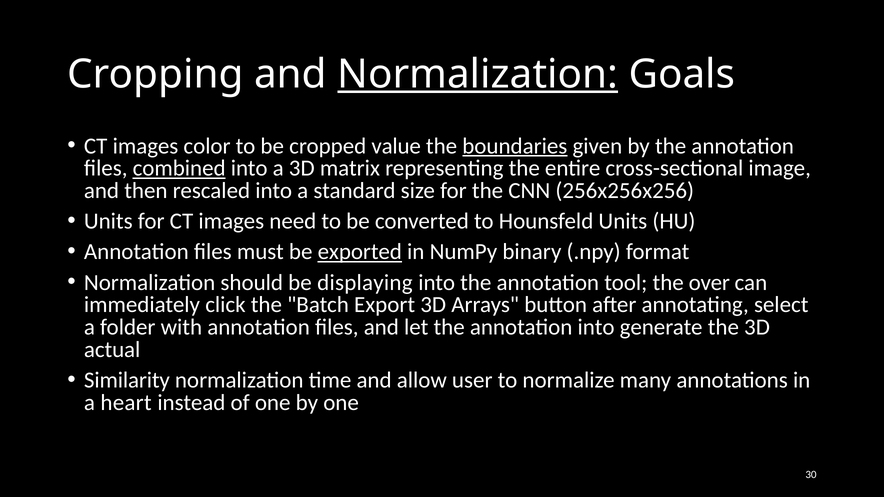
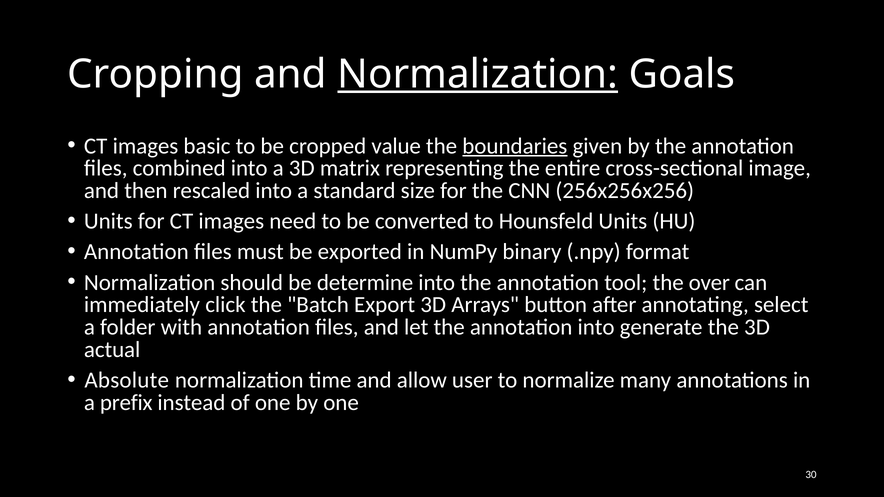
color: color -> basic
combined underline: present -> none
exported underline: present -> none
displaying: displaying -> determine
Similarity: Similarity -> Absolute
heart: heart -> prefix
